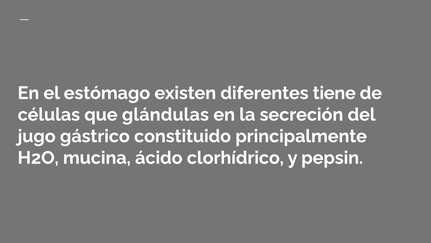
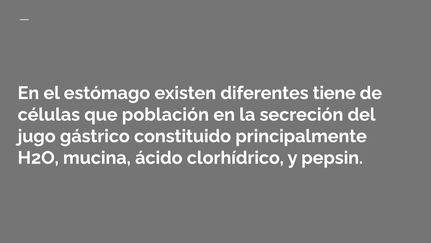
glándulas: glándulas -> población
